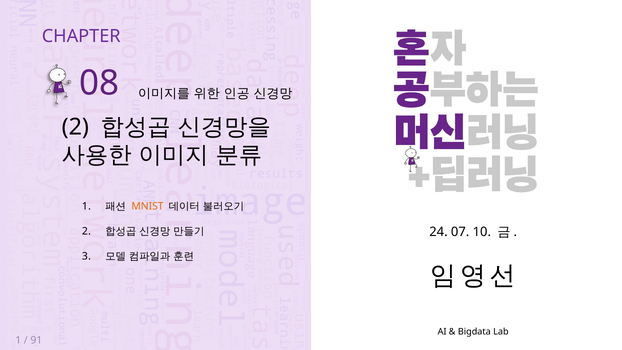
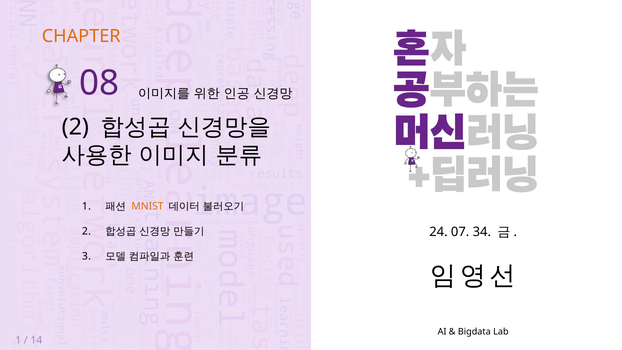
CHAPTER colour: purple -> orange
10: 10 -> 34
91: 91 -> 14
